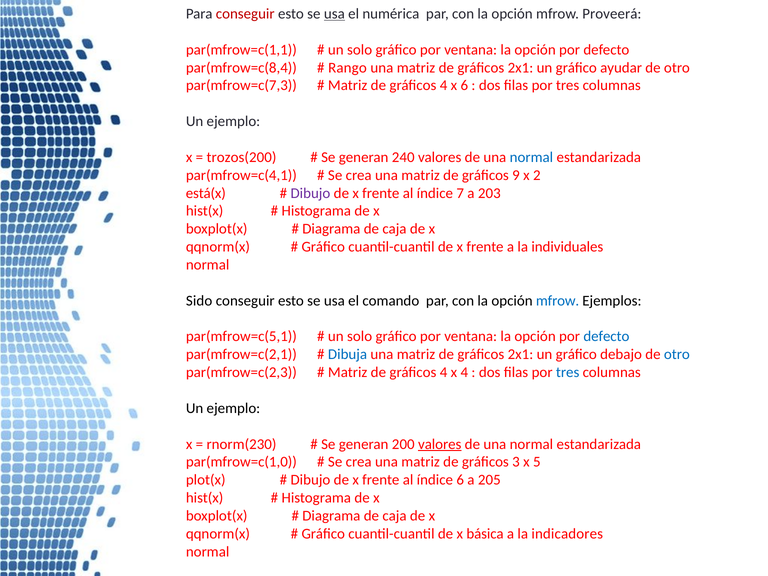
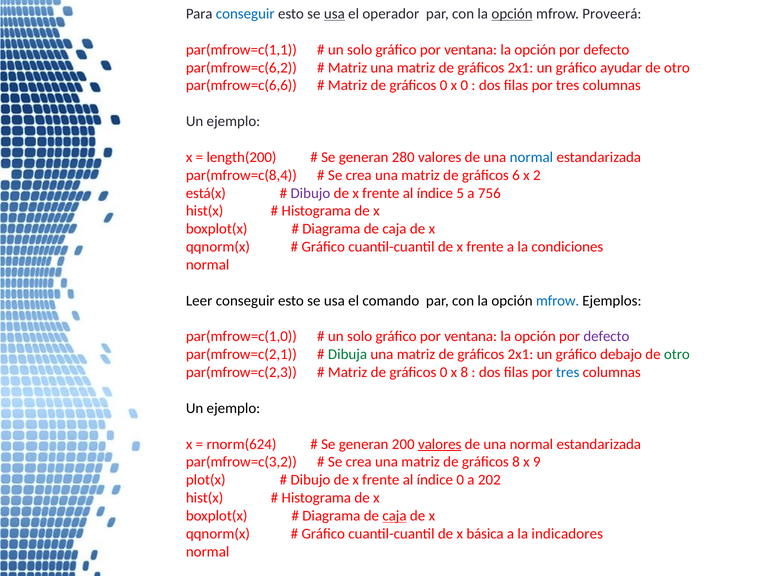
conseguir at (245, 14) colour: red -> blue
numérica: numérica -> operador
opción at (512, 14) underline: none -> present
par(mfrow=c(8,4: par(mfrow=c(8,4 -> par(mfrow=c(6,2
Rango at (347, 68): Rango -> Matriz
par(mfrow=c(7,3: par(mfrow=c(7,3 -> par(mfrow=c(6,6
4 at (444, 86): 4 -> 0
x 6: 6 -> 0
trozos(200: trozos(200 -> length(200
240: 240 -> 280
par(mfrow=c(4,1: par(mfrow=c(4,1 -> par(mfrow=c(8,4
9: 9 -> 6
7: 7 -> 5
203: 203 -> 756
individuales: individuales -> condiciones
Sido: Sido -> Leer
par(mfrow=c(5,1: par(mfrow=c(5,1 -> par(mfrow=c(1,0
defecto at (606, 337) colour: blue -> purple
Dibuja colour: blue -> green
otro at (677, 354) colour: blue -> green
4 at (444, 372): 4 -> 0
x 4: 4 -> 8
rnorm(230: rnorm(230 -> rnorm(624
par(mfrow=c(1,0: par(mfrow=c(1,0 -> par(mfrow=c(3,2
gráficos 3: 3 -> 8
5: 5 -> 9
índice 6: 6 -> 0
205: 205 -> 202
caja at (395, 516) underline: none -> present
